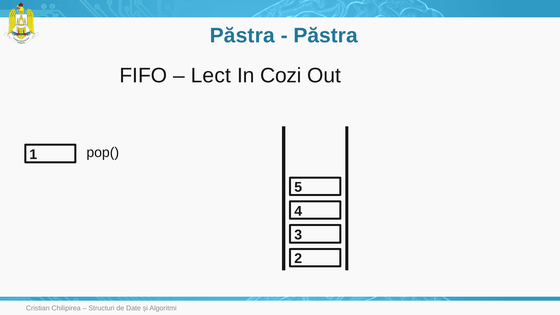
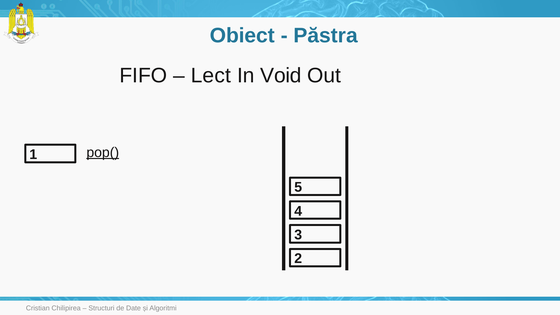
Păstra at (242, 36): Păstra -> Obiect
Cozi: Cozi -> Void
pop( underline: none -> present
